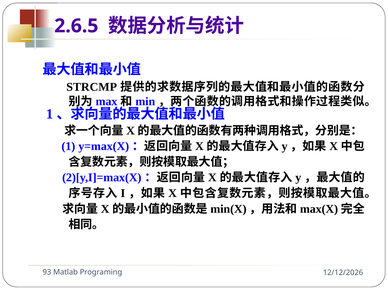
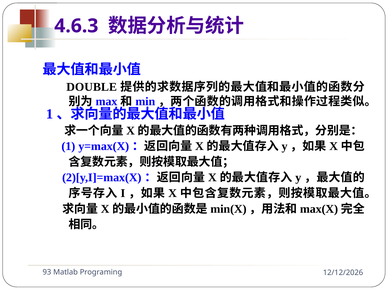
2.6.5: 2.6.5 -> 4.6.3
STRCMP: STRCMP -> DOUBLE
